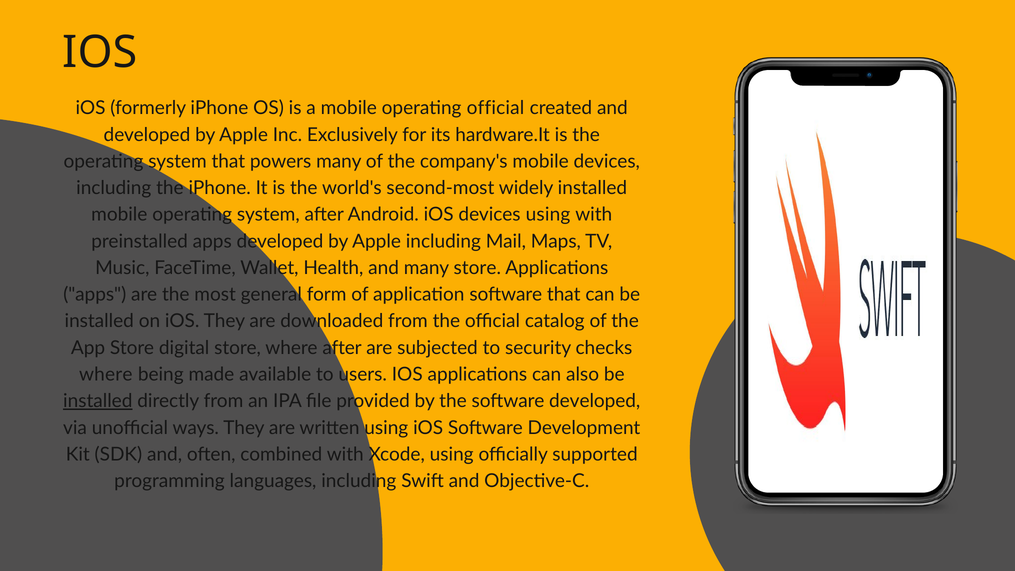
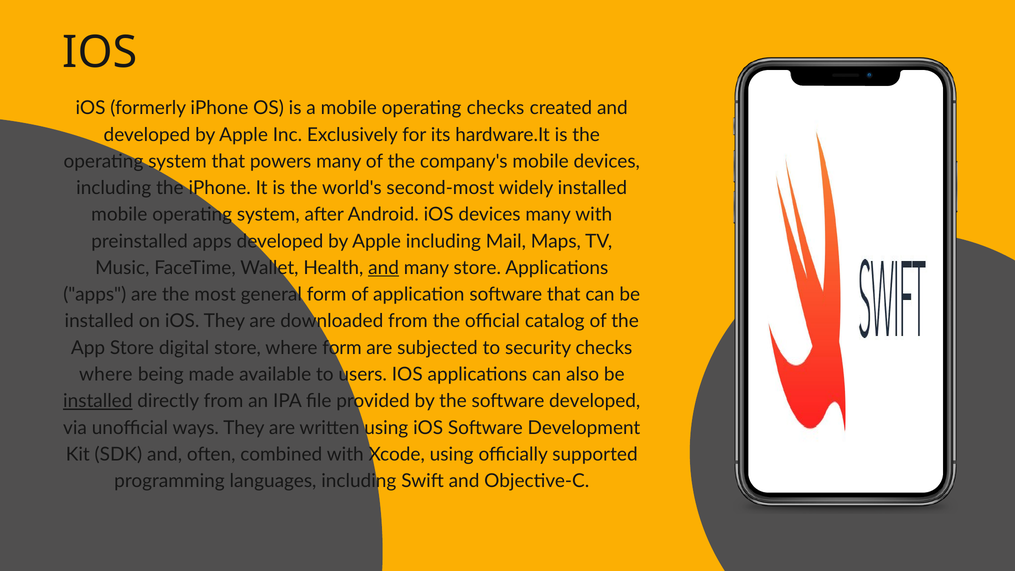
operating official: official -> checks
devices using: using -> many
and at (384, 268) underline: none -> present
where after: after -> form
